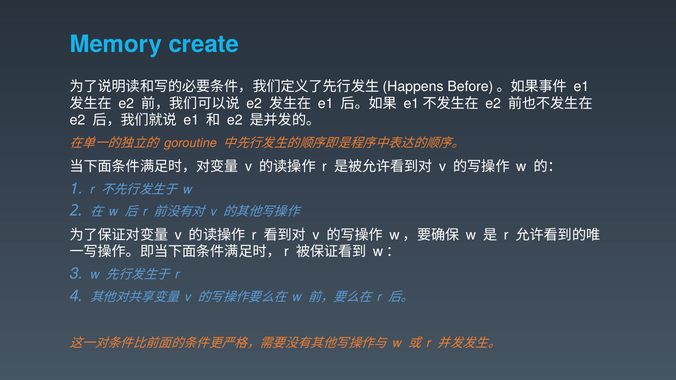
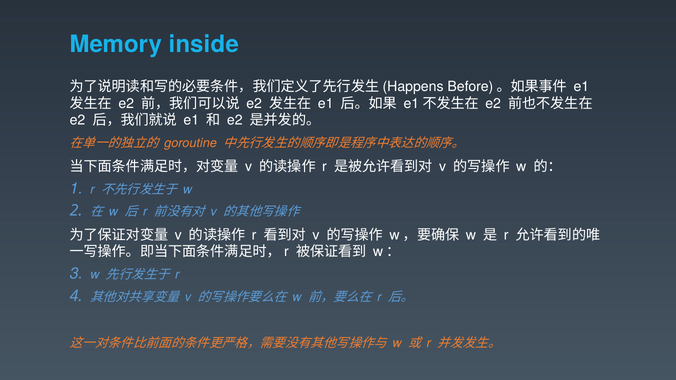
create: create -> inside
